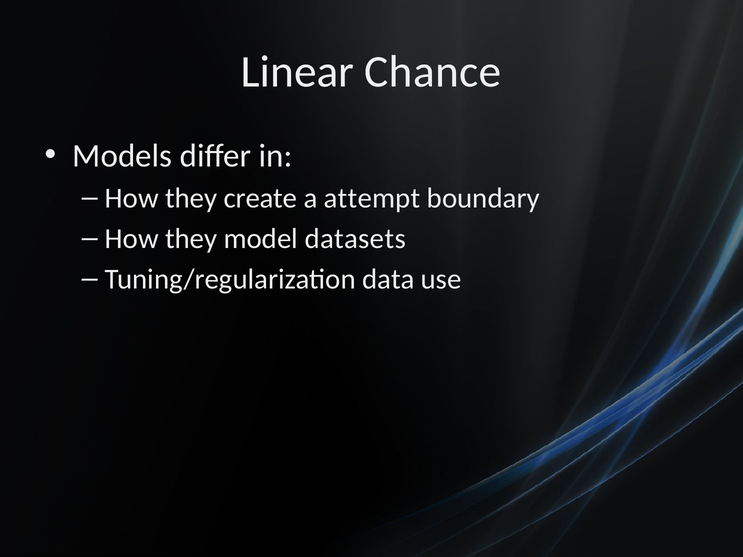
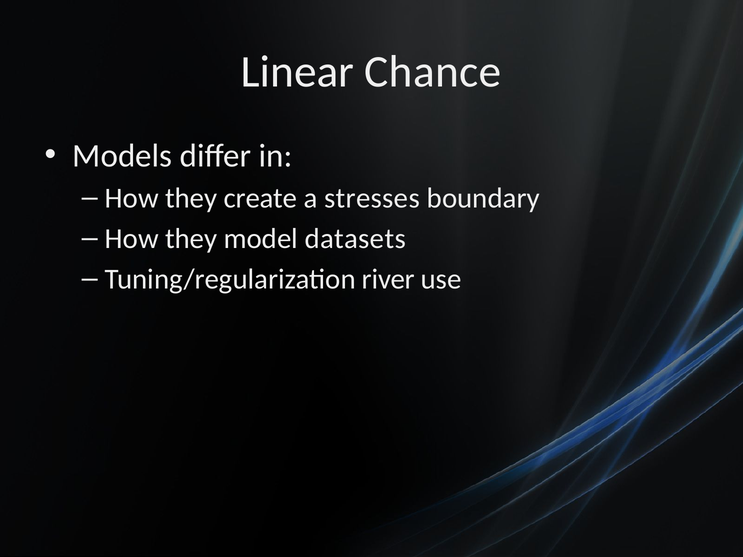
attempt: attempt -> stresses
data: data -> river
